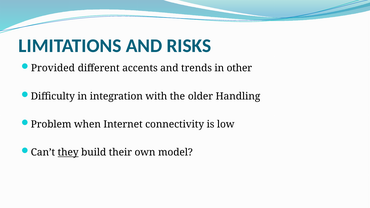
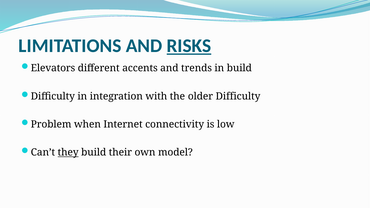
RISKS underline: none -> present
Provided: Provided -> Elevators
in other: other -> build
older Handling: Handling -> Difficulty
